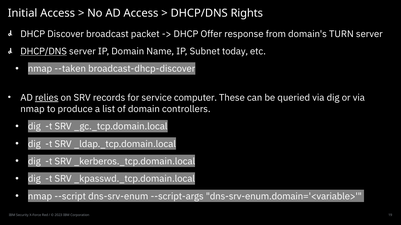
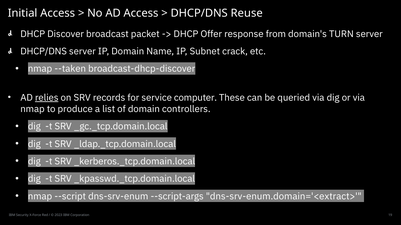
Rights: Rights -> Reuse
DHCP/DNS at (44, 52) underline: present -> none
today: today -> crack
dns-srv-enum.domain='<variable>: dns-srv-enum.domain='<variable> -> dns-srv-enum.domain='<extract>
